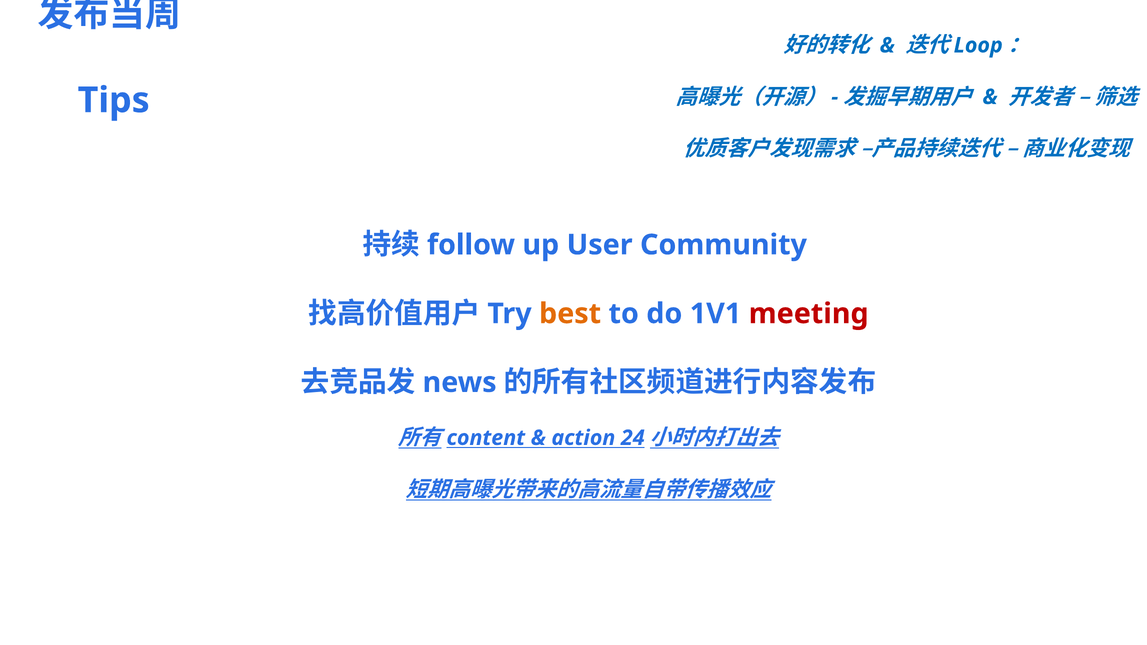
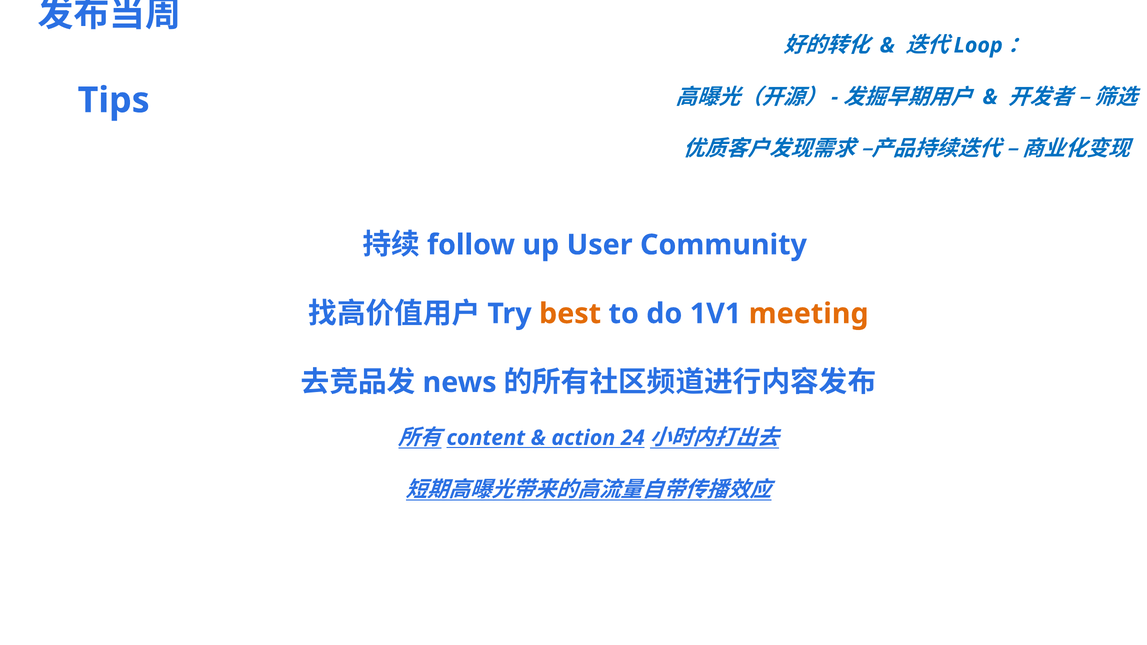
meeting colour: red -> orange
